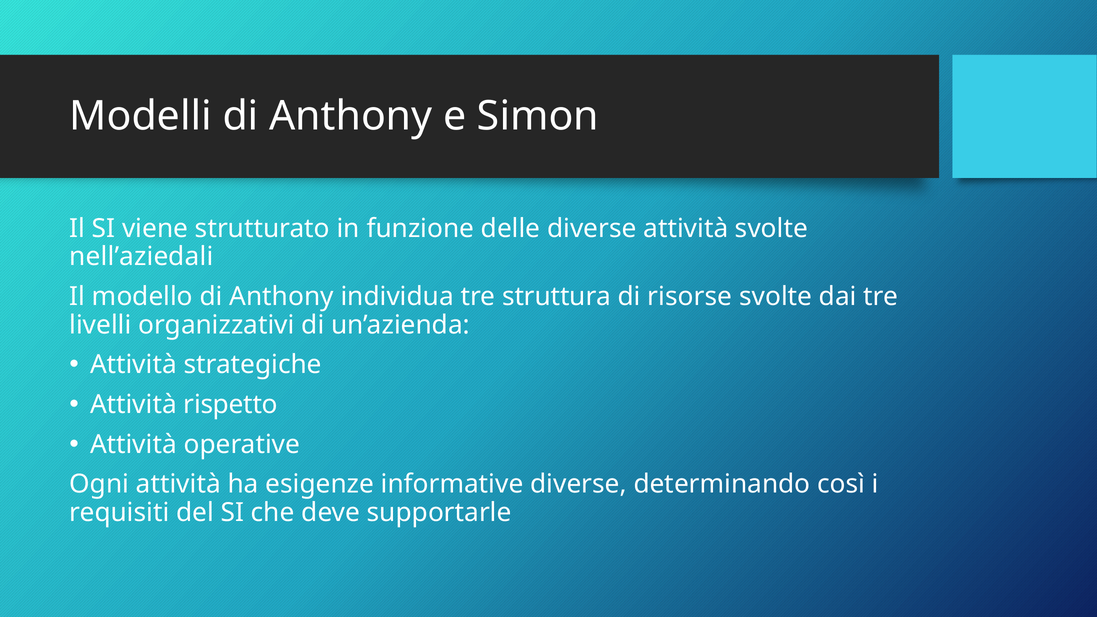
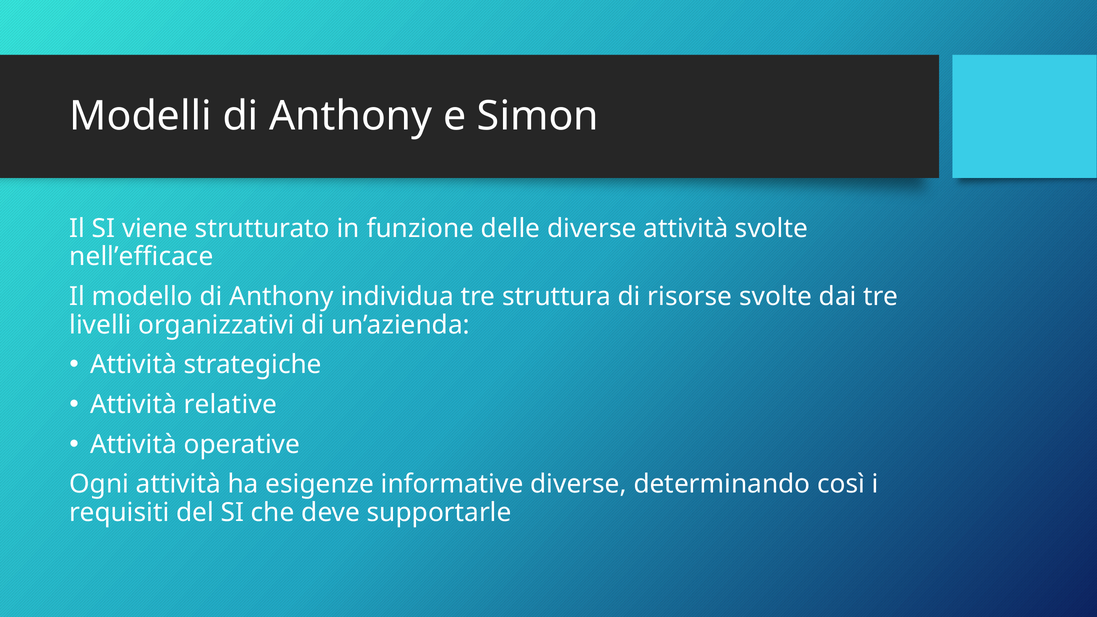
nell’aziedali: nell’aziedali -> nell’efficace
rispetto: rispetto -> relative
